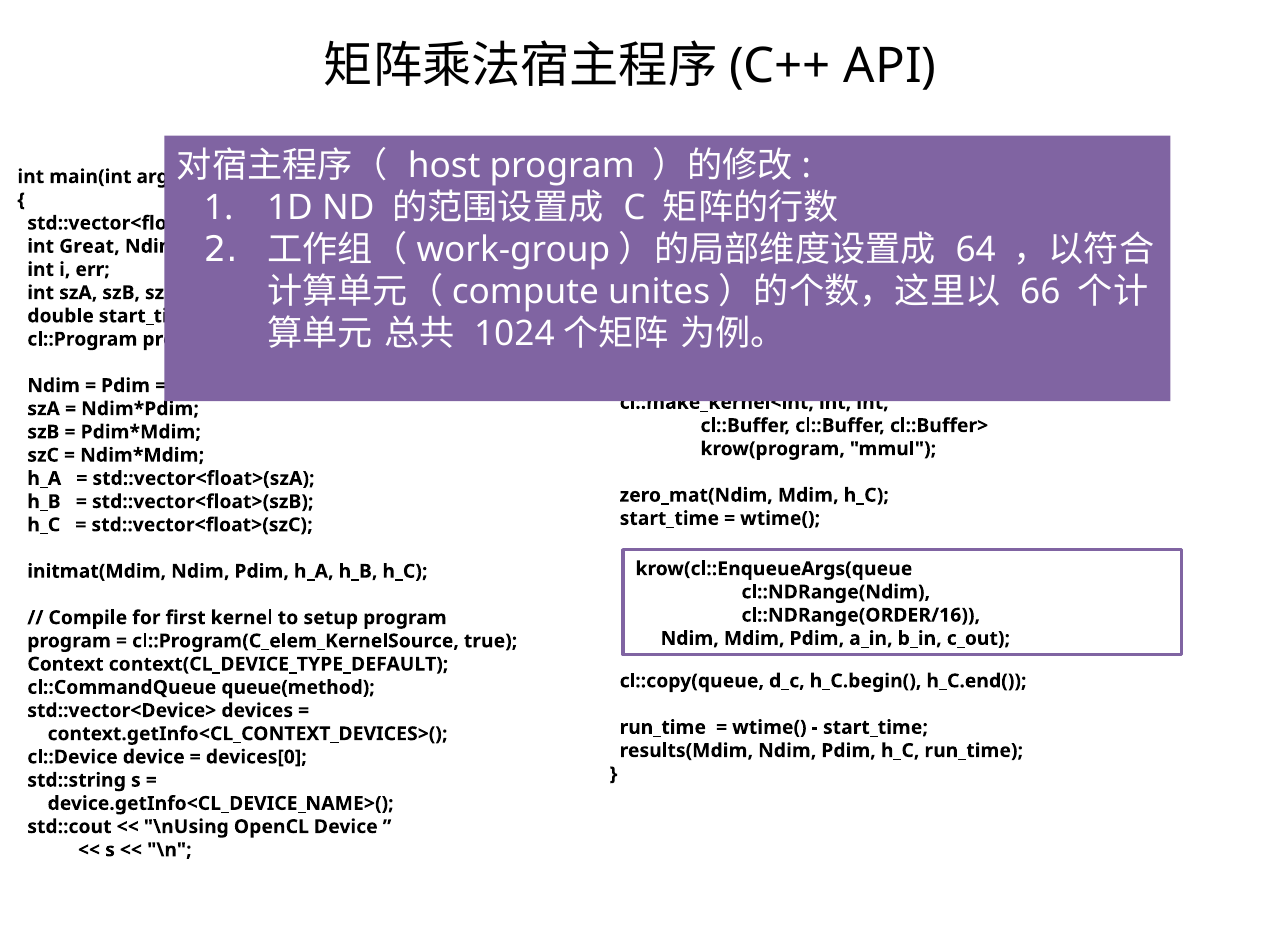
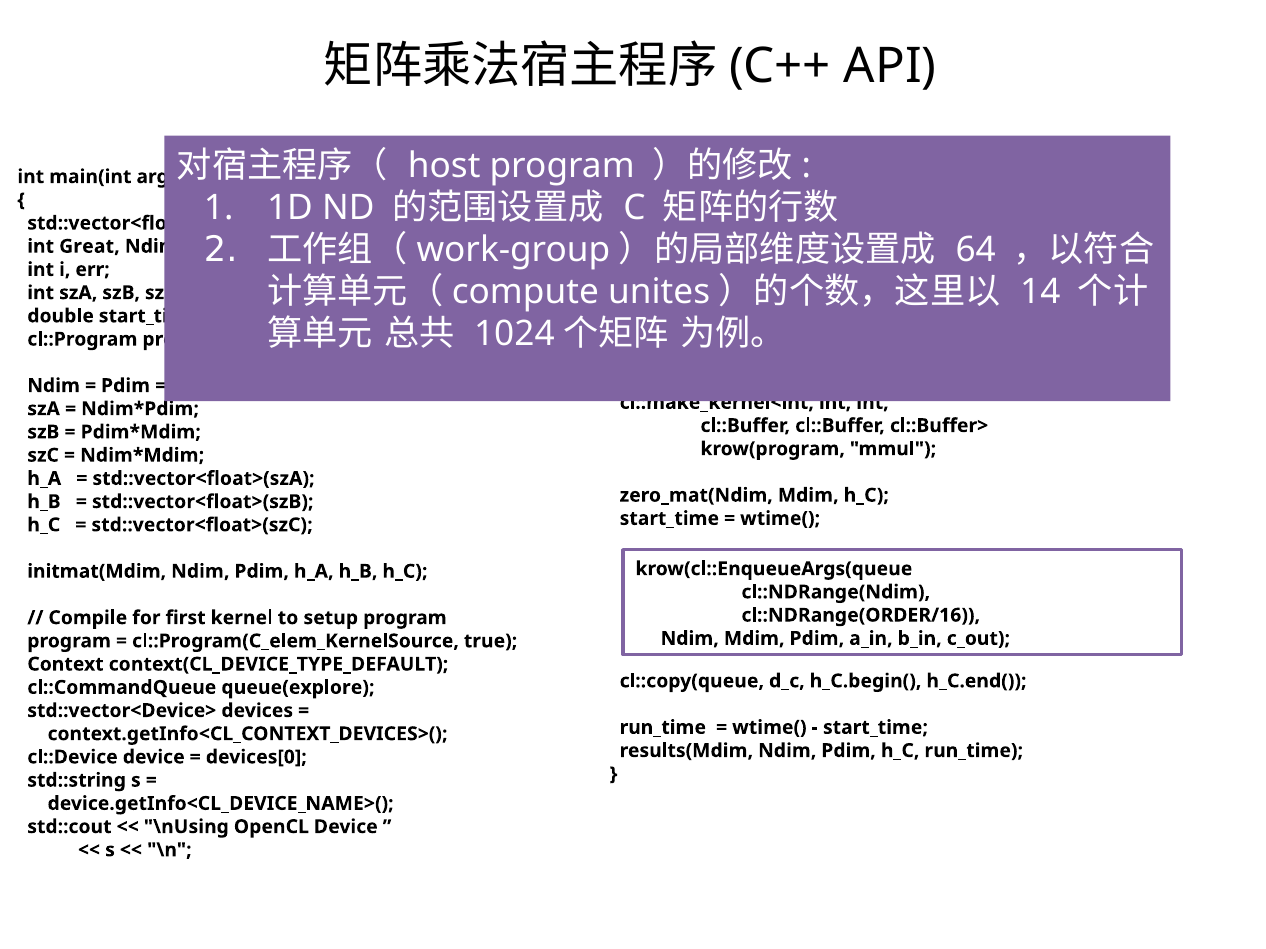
66: 66 -> 14
queue(method: queue(method -> queue(explore
